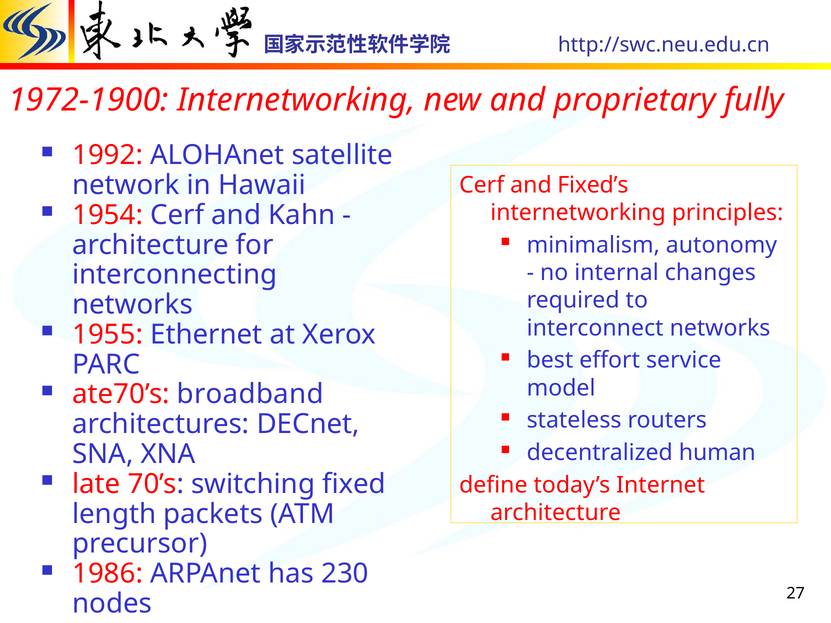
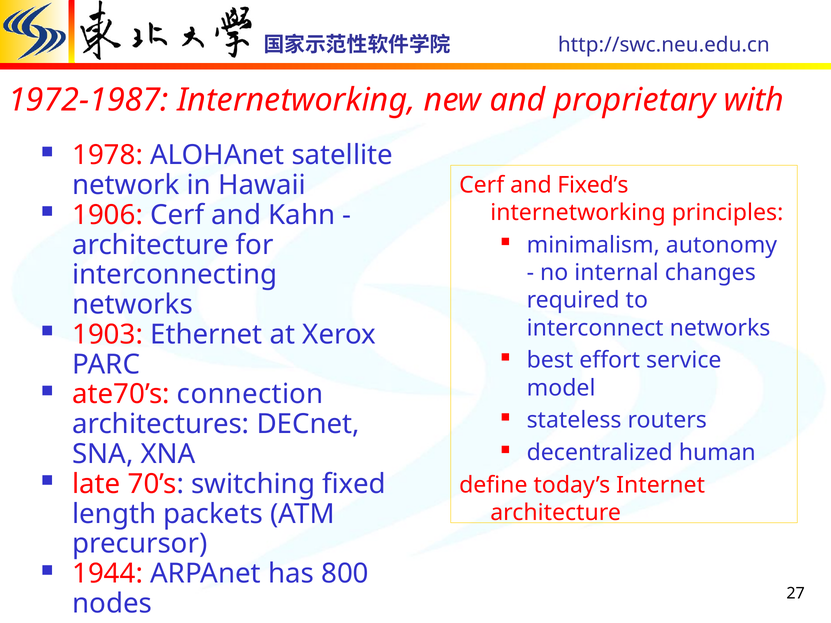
1972-1900: 1972-1900 -> 1972-1987
fully: fully -> with
1992: 1992 -> 1978
1954: 1954 -> 1906
1955: 1955 -> 1903
broadband: broadband -> connection
1986: 1986 -> 1944
230: 230 -> 800
